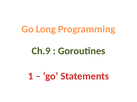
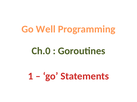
Long: Long -> Well
Ch.9: Ch.9 -> Ch.0
